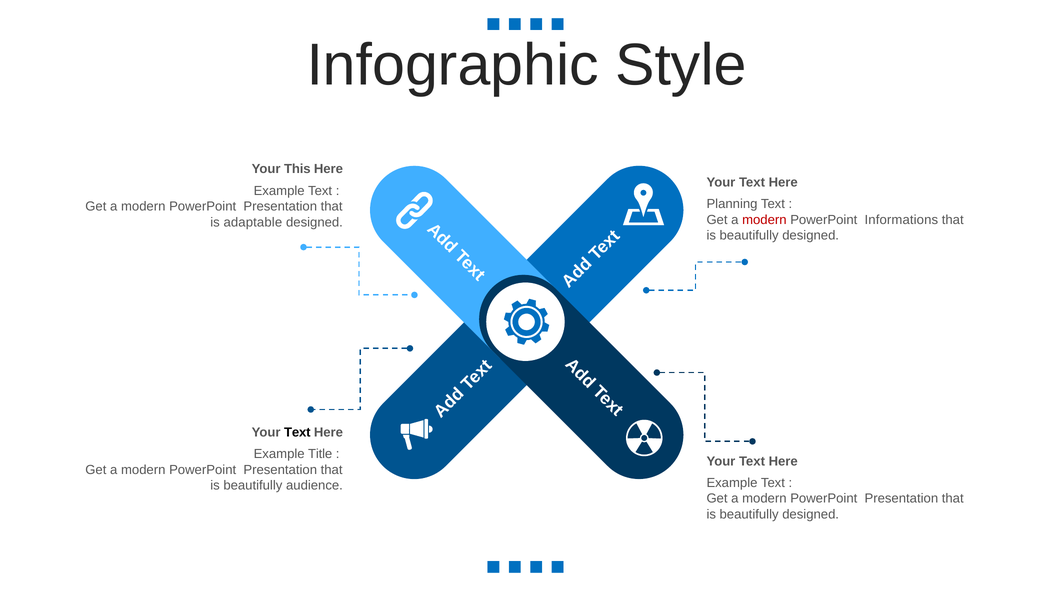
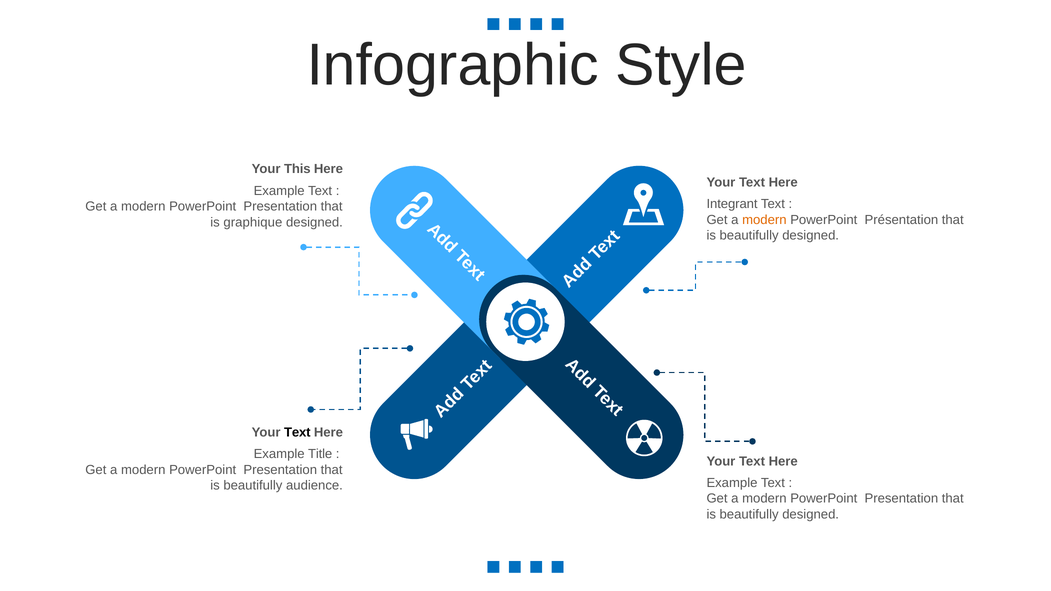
Planning: Planning -> Integrant
modern at (764, 220) colour: red -> orange
Informations: Informations -> Présentation
adaptable: adaptable -> graphique
